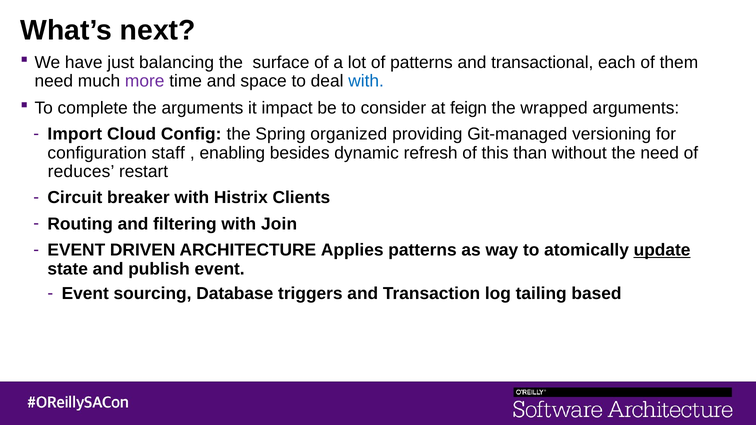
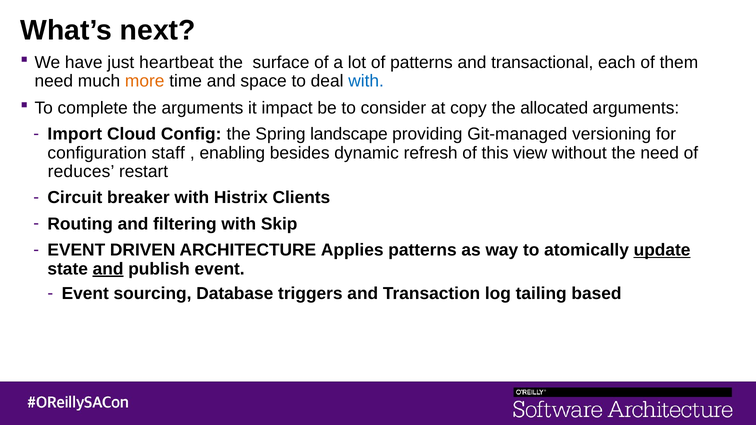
balancing: balancing -> heartbeat
more colour: purple -> orange
feign: feign -> copy
wrapped: wrapped -> allocated
organized: organized -> landscape
than: than -> view
Join: Join -> Skip
and at (108, 269) underline: none -> present
